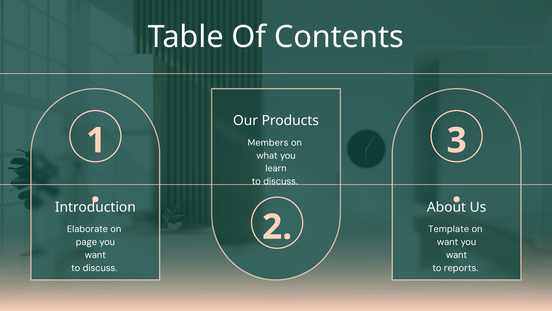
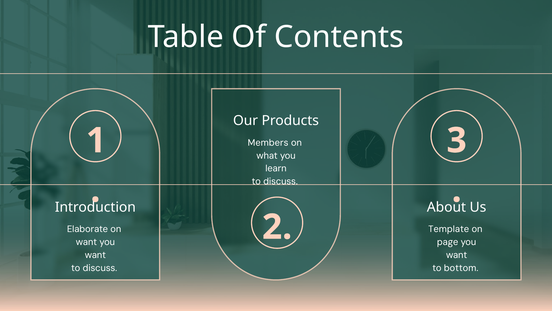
page at (86, 242): page -> want
want at (448, 242): want -> page
reports: reports -> bottom
